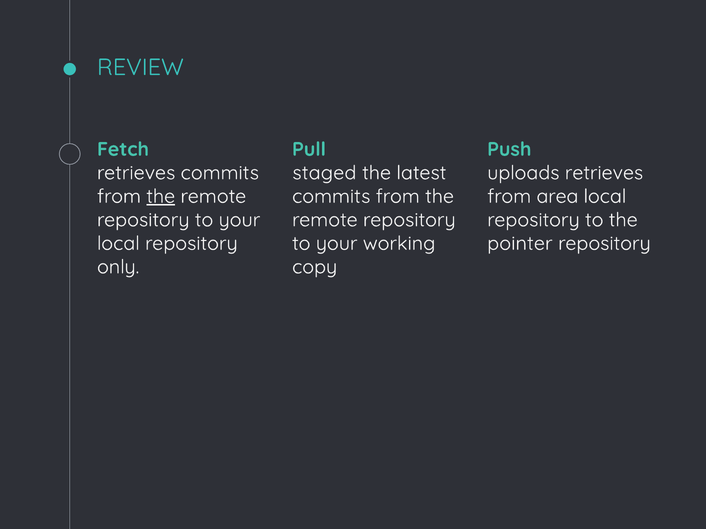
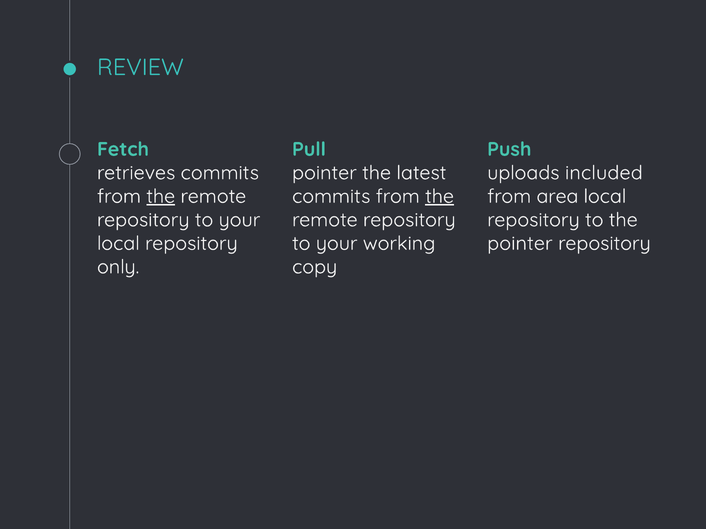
staged at (324, 173): staged -> pointer
uploads retrieves: retrieves -> included
the at (440, 197) underline: none -> present
